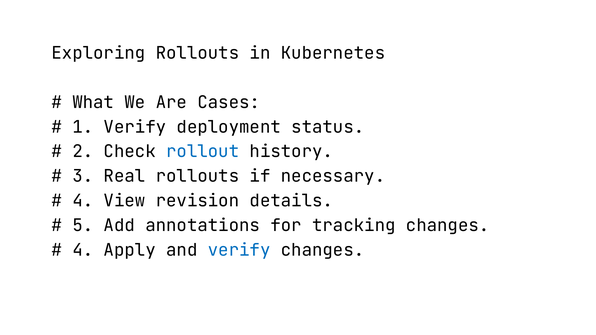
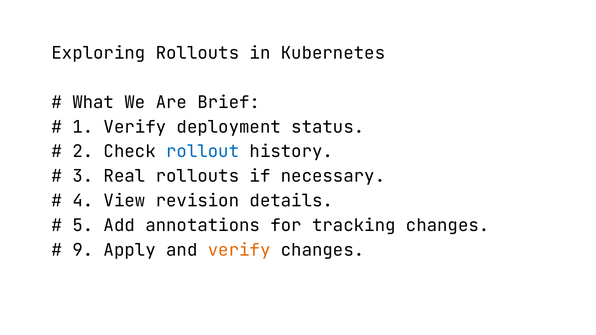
Cases: Cases -> Brief
4 at (83, 250): 4 -> 9
verify at (239, 250) colour: blue -> orange
